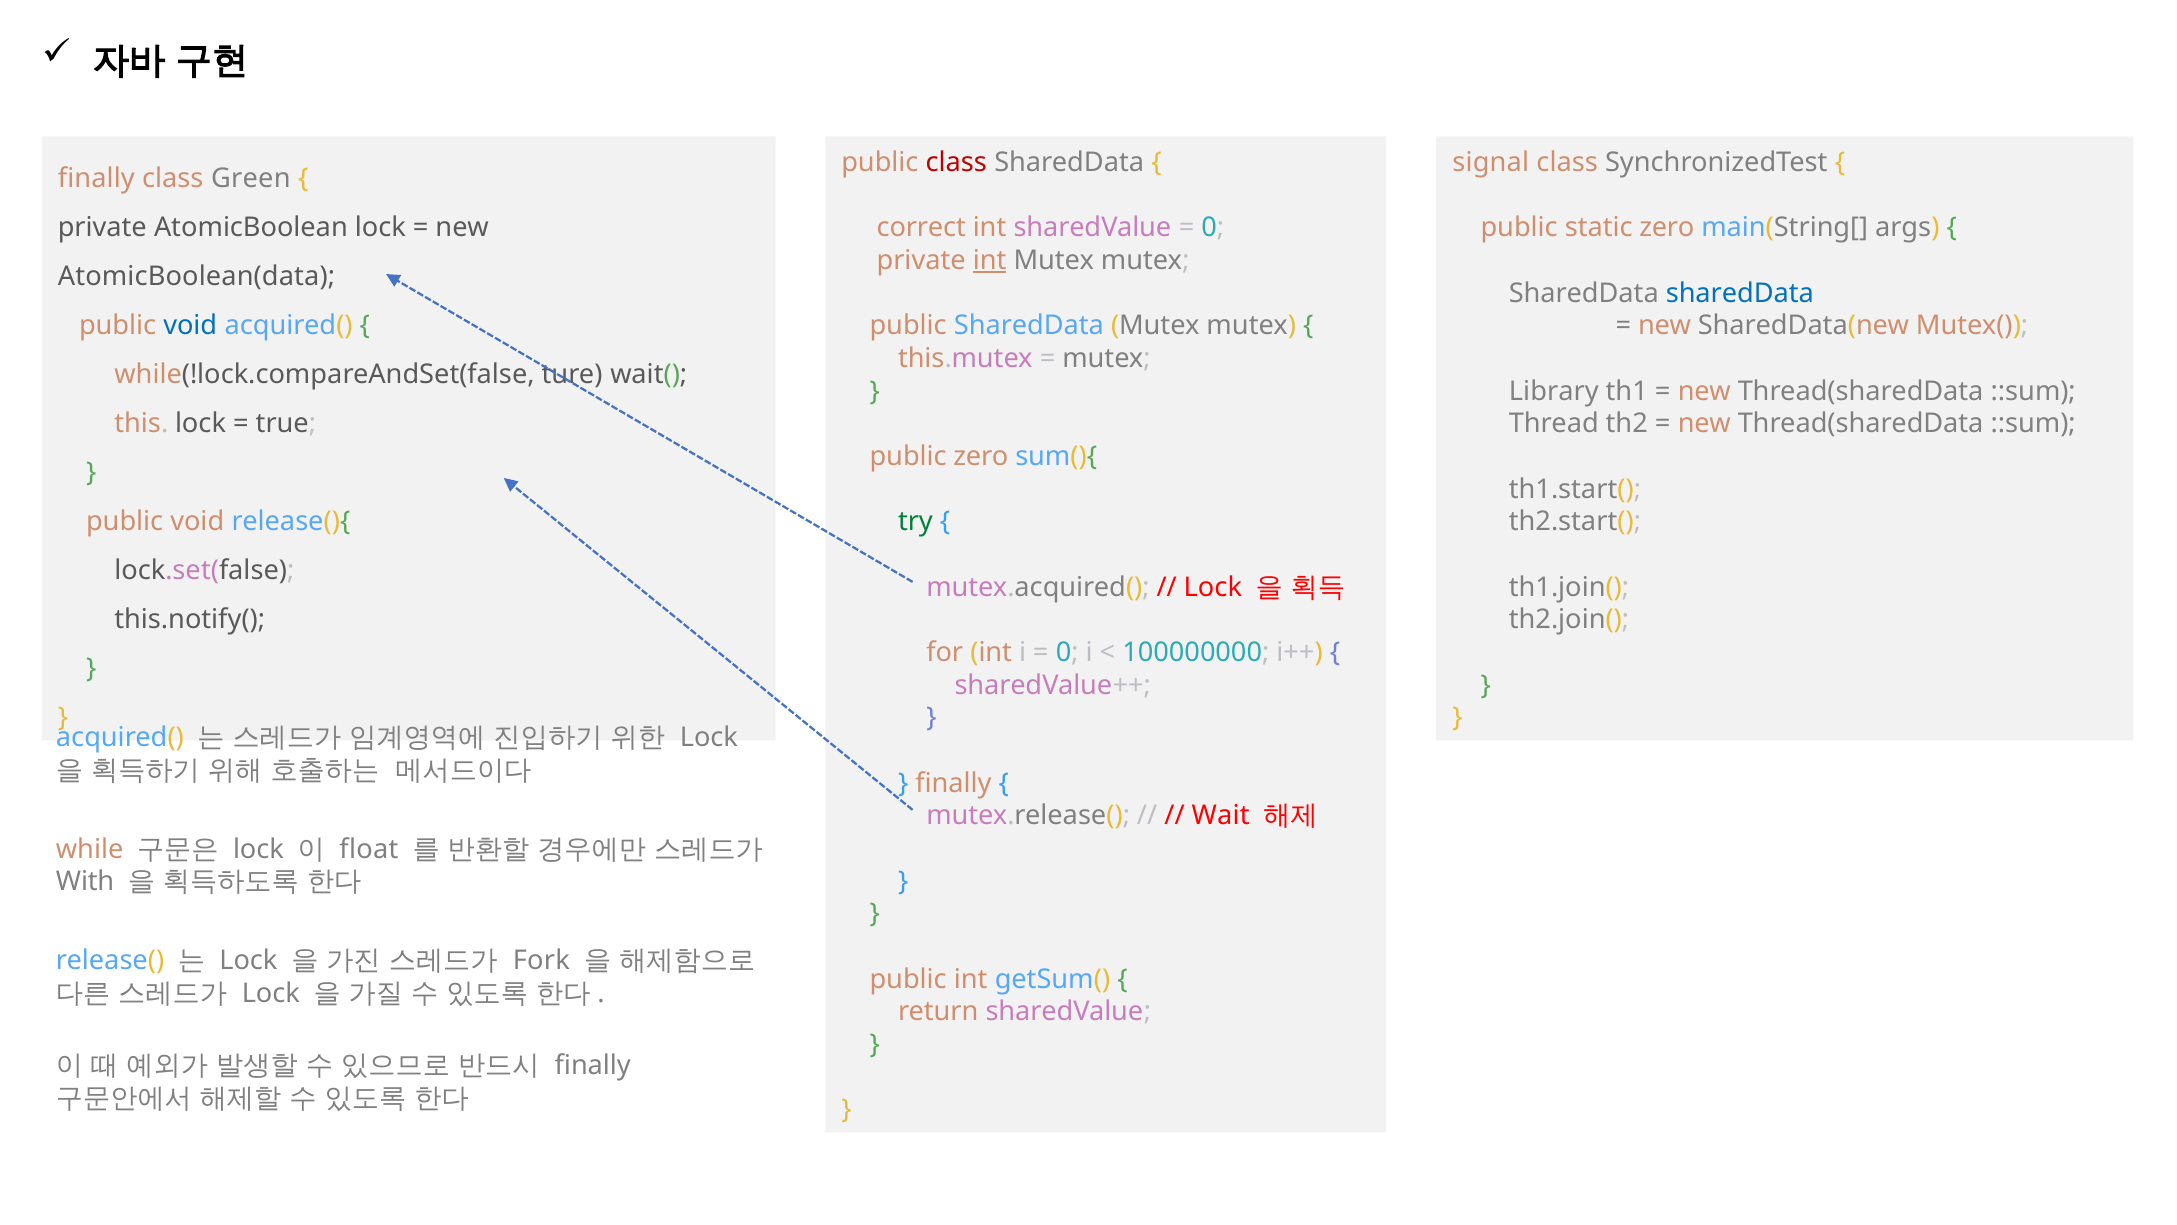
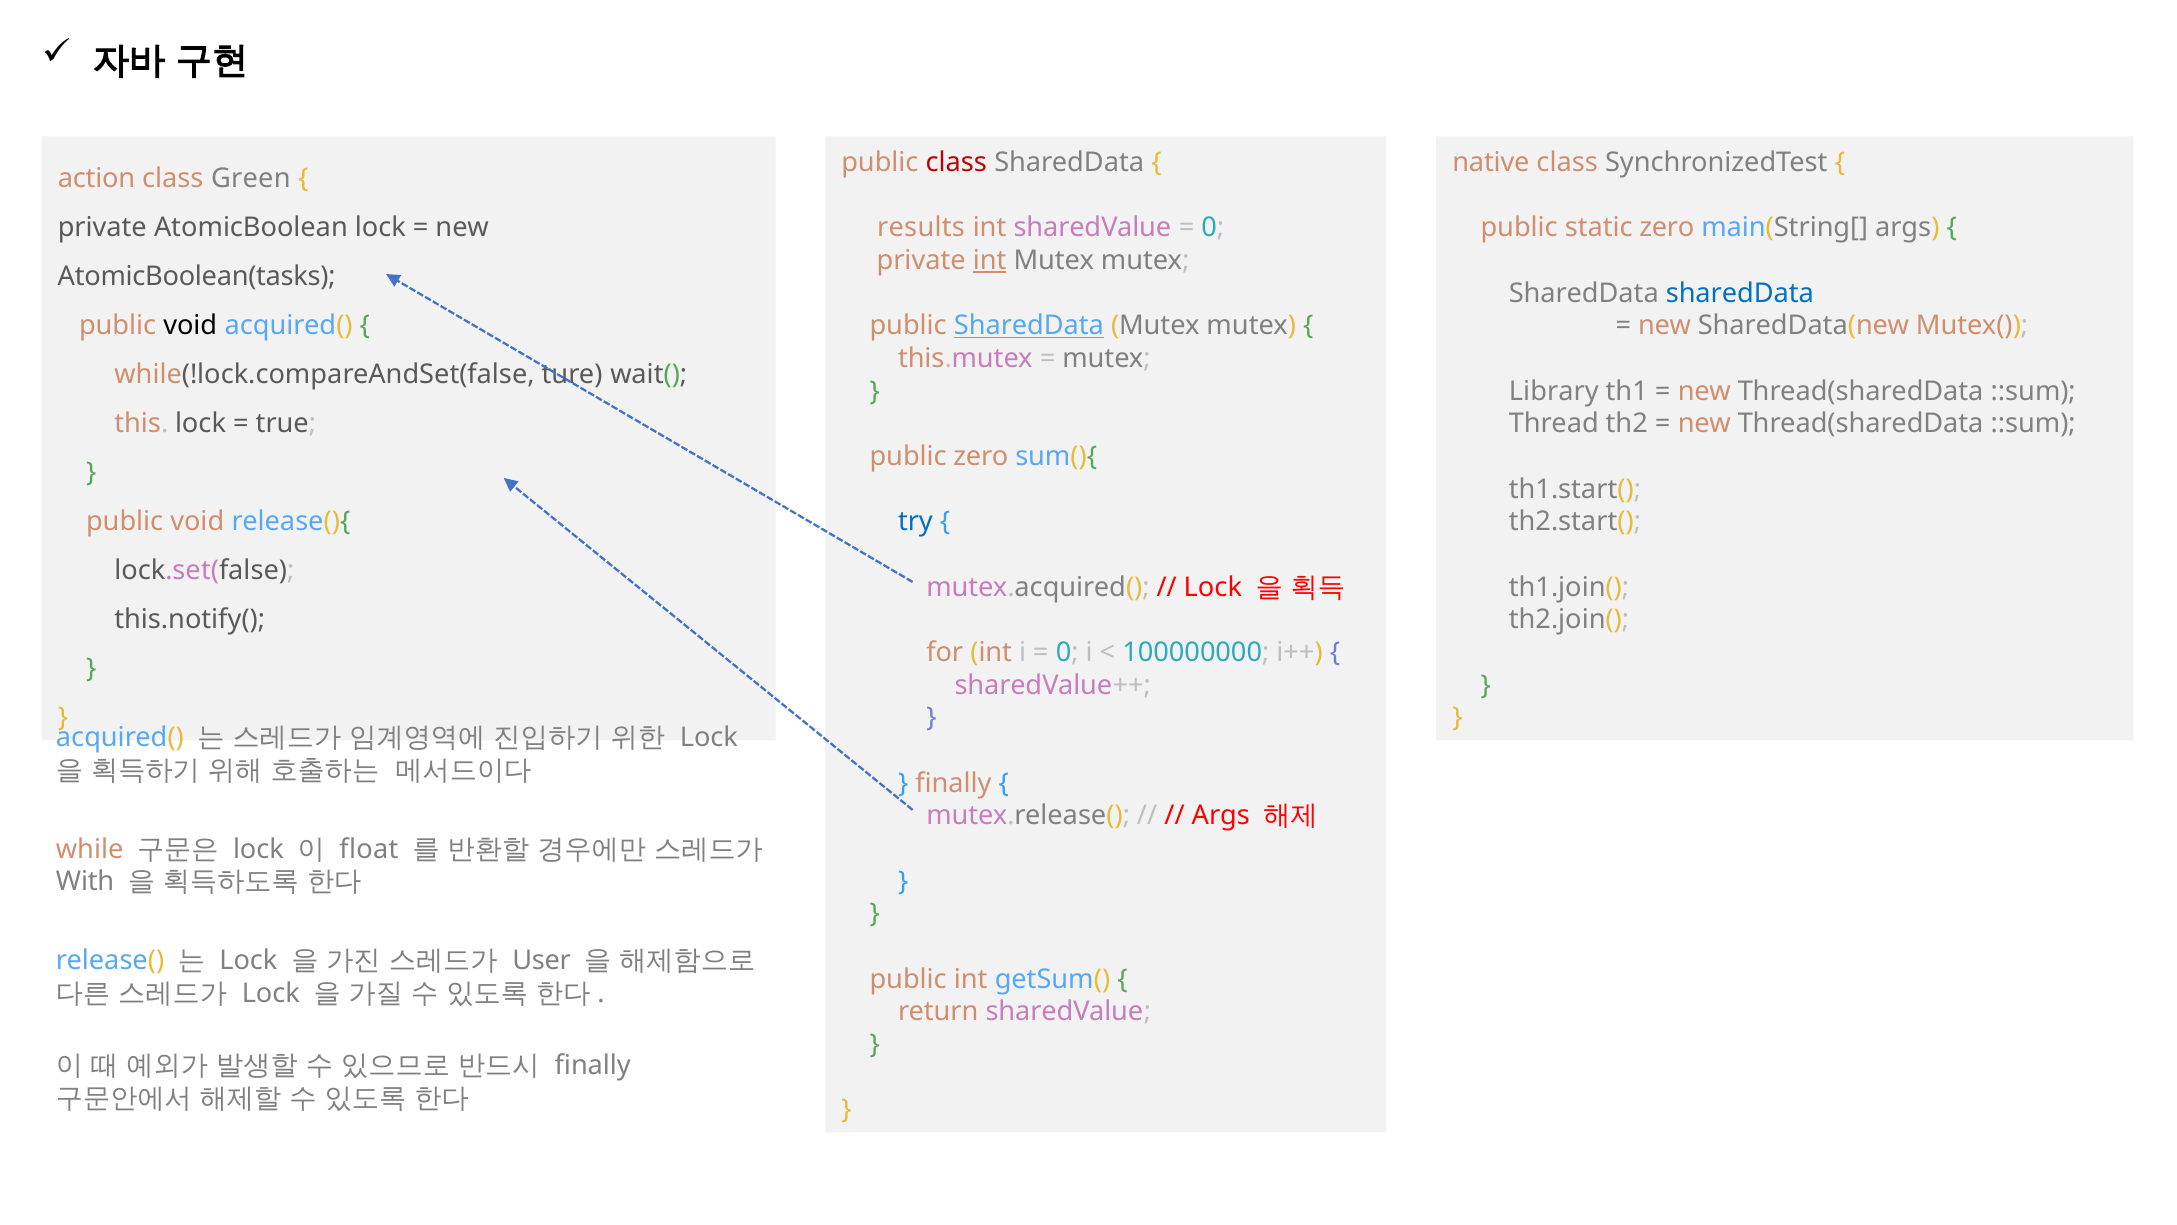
signal: signal -> native
finally at (96, 179): finally -> action
correct: correct -> results
AtomicBoolean(data: AtomicBoolean(data -> AtomicBoolean(tasks
void at (190, 326) colour: blue -> black
SharedData at (1029, 326) underline: none -> present
try colour: green -> blue
Wait at (1221, 816): Wait -> Args
Fork: Fork -> User
